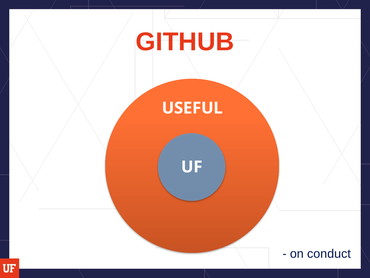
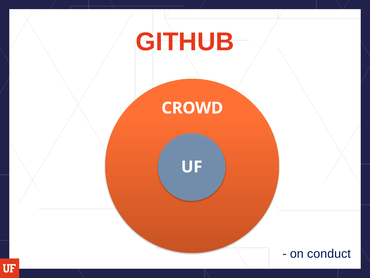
USEFUL: USEFUL -> CROWD
